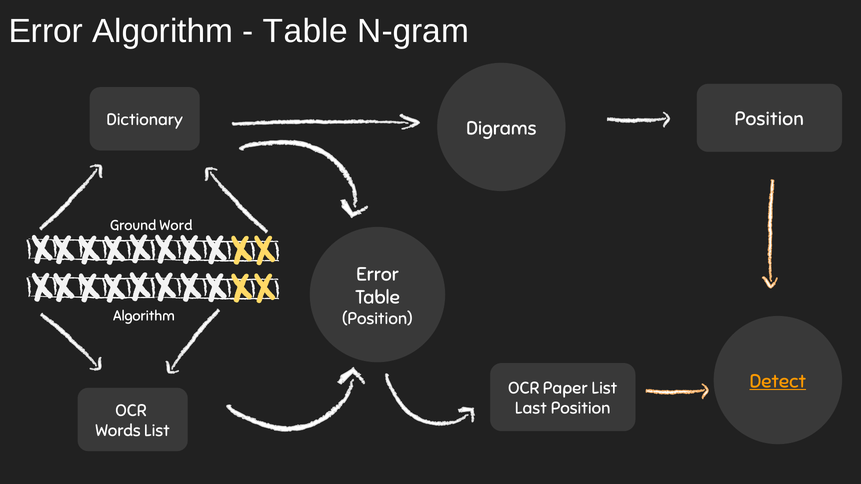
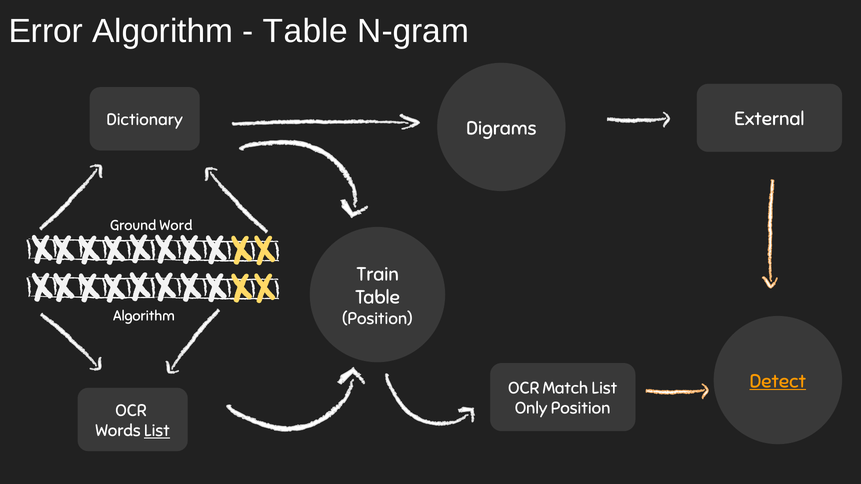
Position at (769, 119): Position -> External
Error at (377, 275): Error -> Train
Paper: Paper -> Match
Last: Last -> Only
List at (157, 431) underline: none -> present
